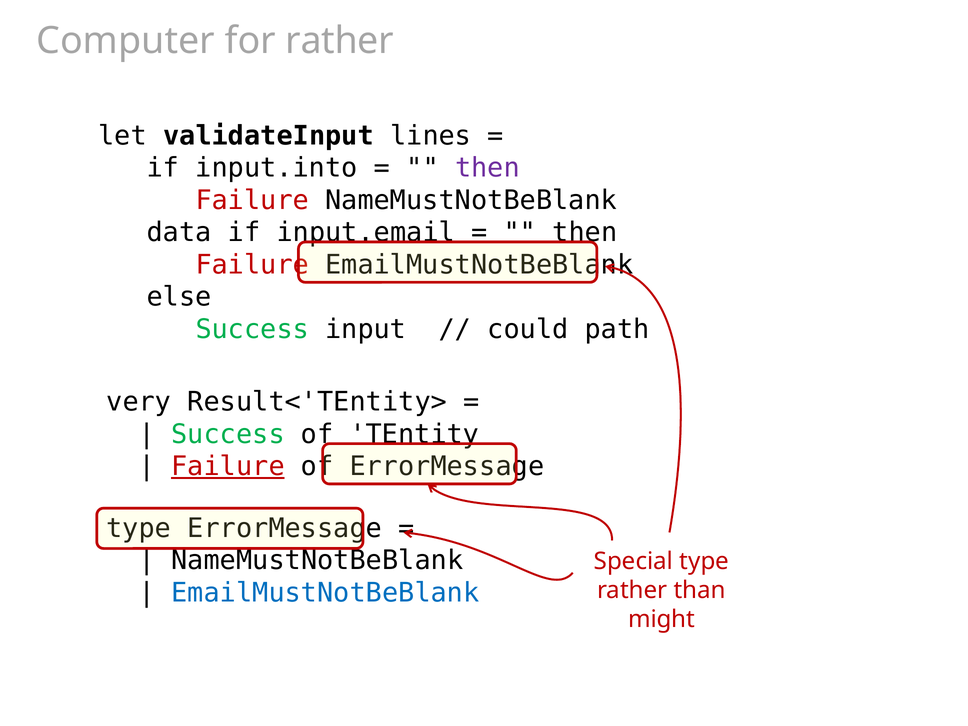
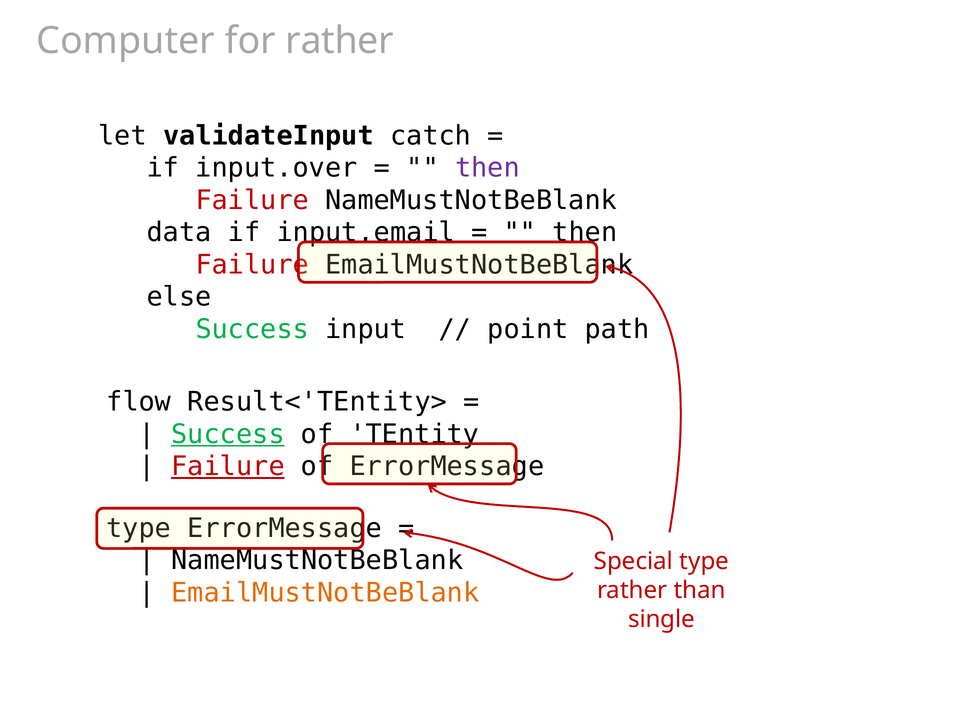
lines: lines -> catch
input.into: input.into -> input.over
could: could -> point
very: very -> flow
Success at (228, 434) underline: none -> present
EmailMustNotBeBlank at (325, 593) colour: blue -> orange
might: might -> single
